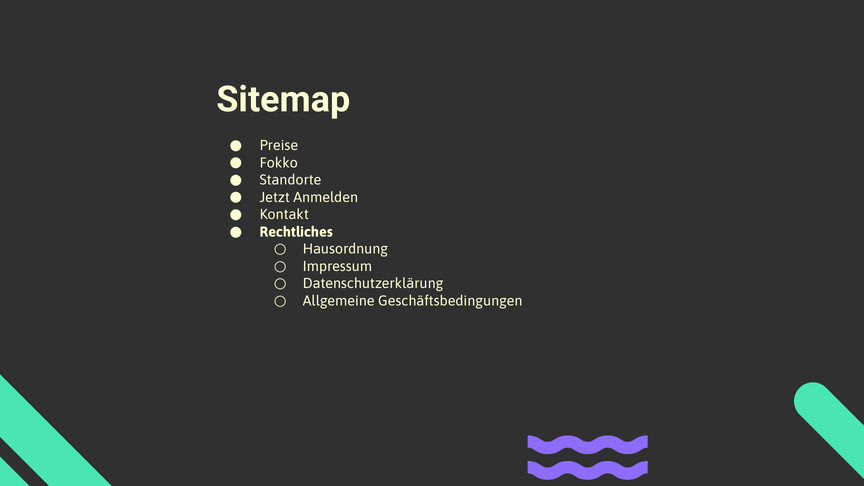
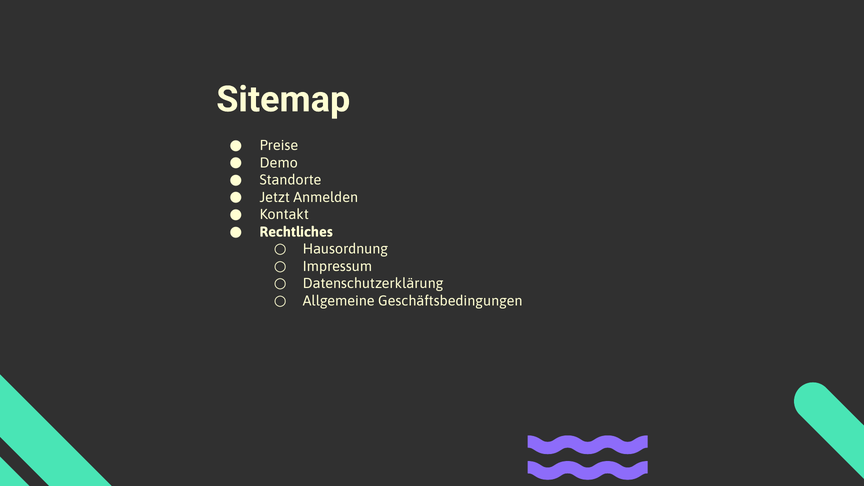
Fokko: Fokko -> Demo
